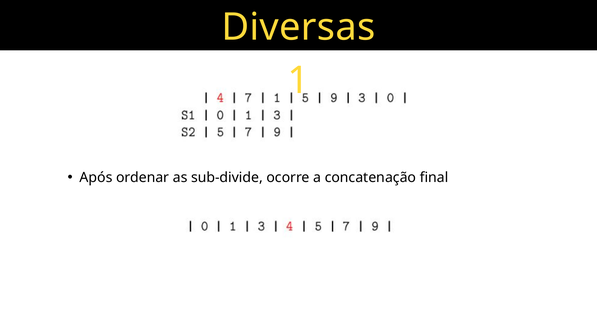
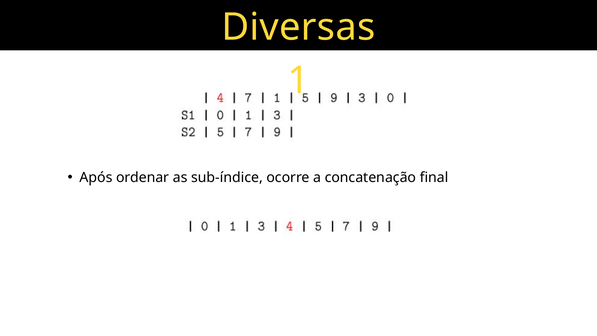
sub-divide: sub-divide -> sub-índice
